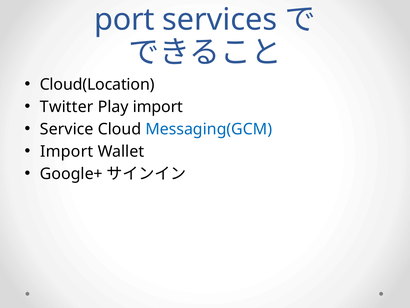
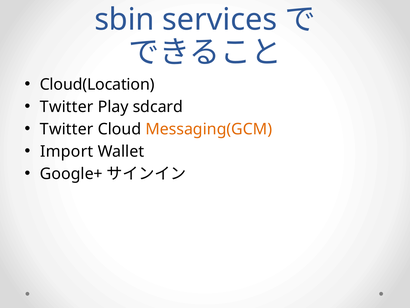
port: port -> sbin
Play import: import -> sdcard
Service at (67, 129): Service -> Twitter
Messaging(GCM colour: blue -> orange
